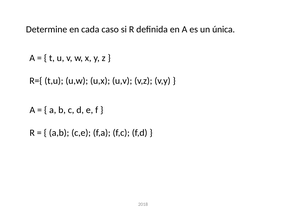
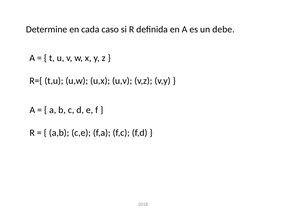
única: única -> debe
